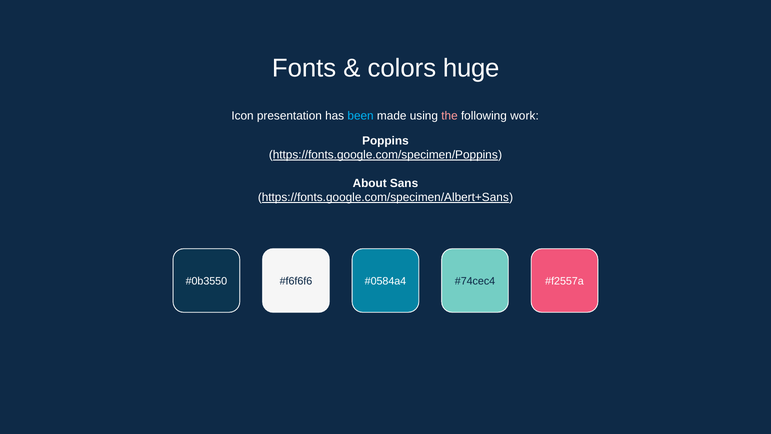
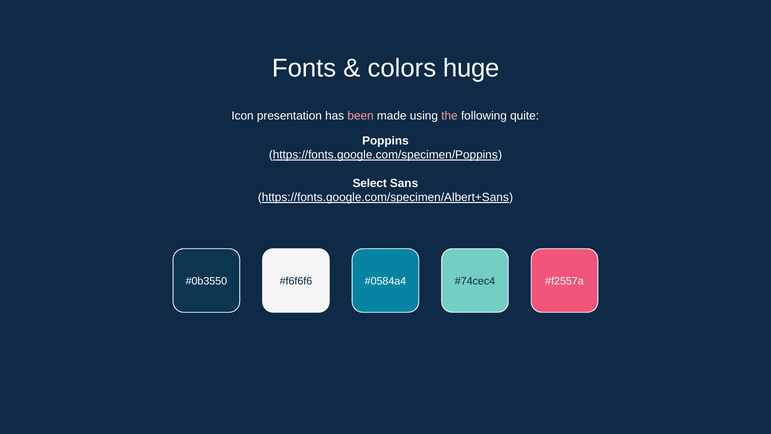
been colour: light blue -> pink
work: work -> quite
About: About -> Select
